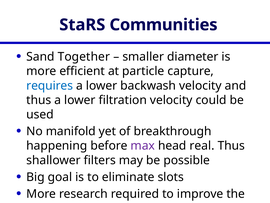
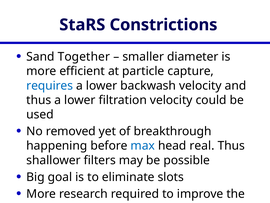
Communities: Communities -> Constrictions
manifold: manifold -> removed
max colour: purple -> blue
